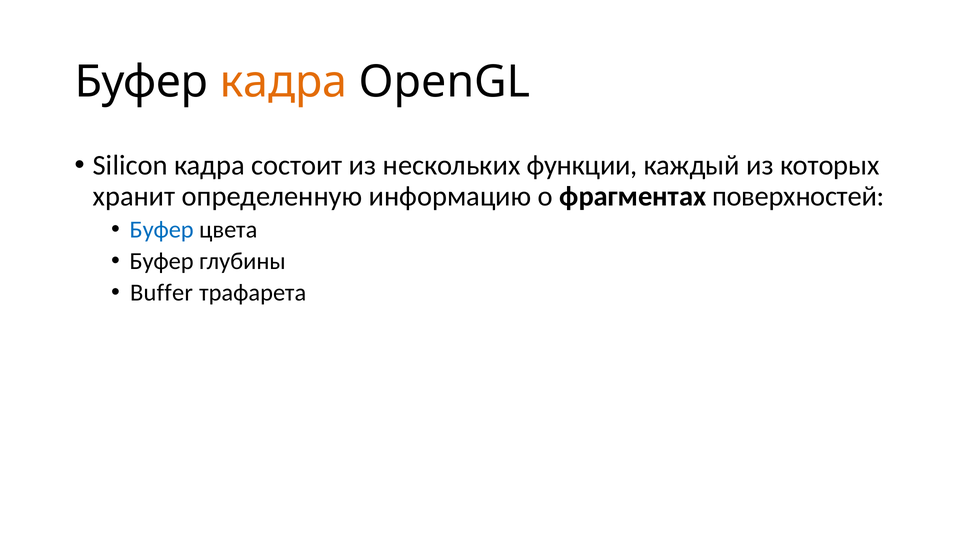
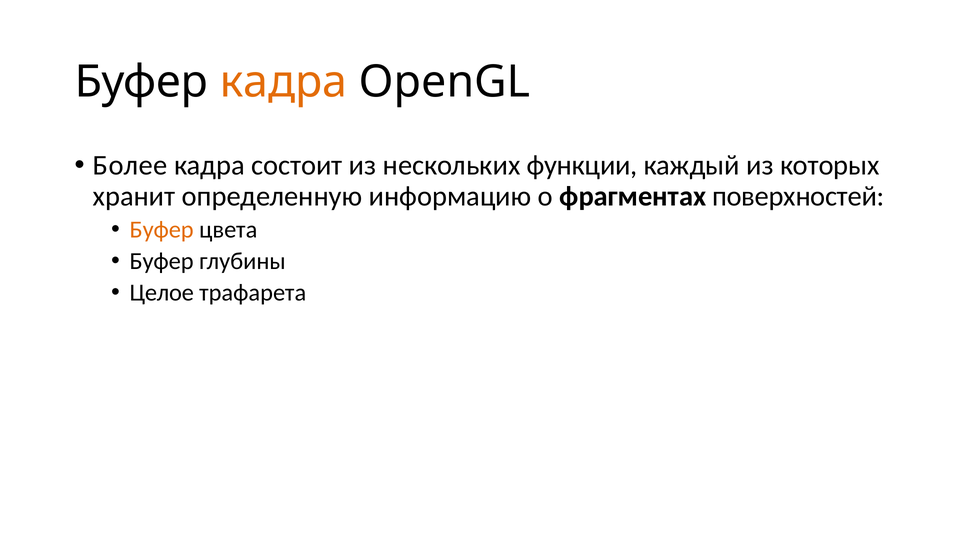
Silicon: Silicon -> Более
Буфер at (162, 230) colour: blue -> orange
Buffer: Buffer -> Целое
